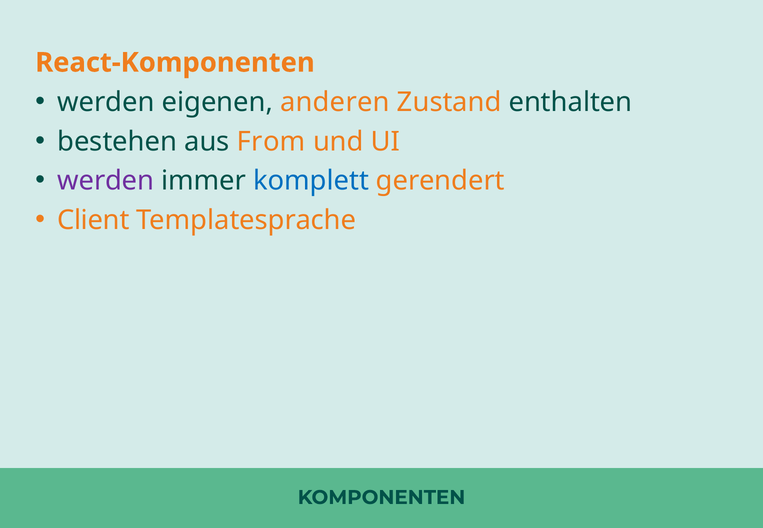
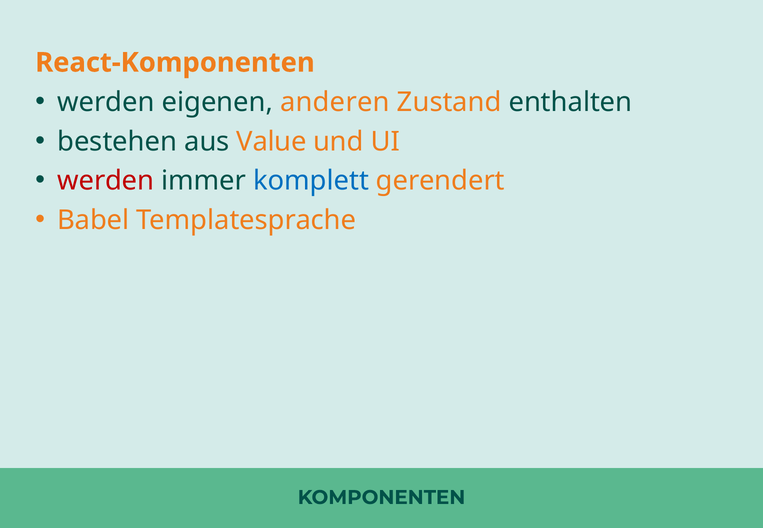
From: From -> Value
werden at (106, 181) colour: purple -> red
Client: Client -> Babel
